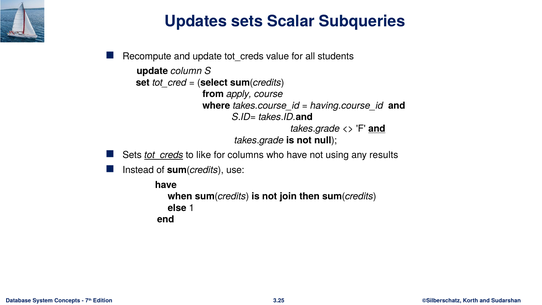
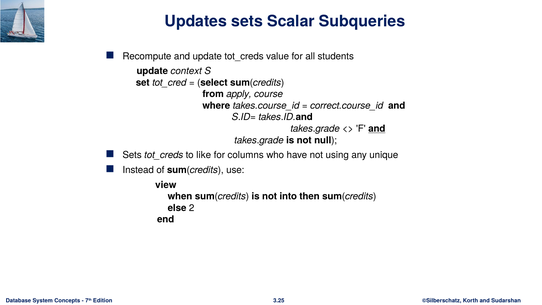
column: column -> context
having.course_id: having.course_id -> correct.course_id
tot_creds at (164, 155) underline: present -> none
results: results -> unique
have at (166, 185): have -> view
join: join -> into
1: 1 -> 2
